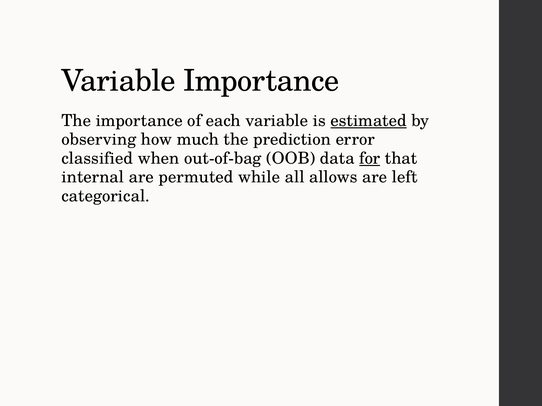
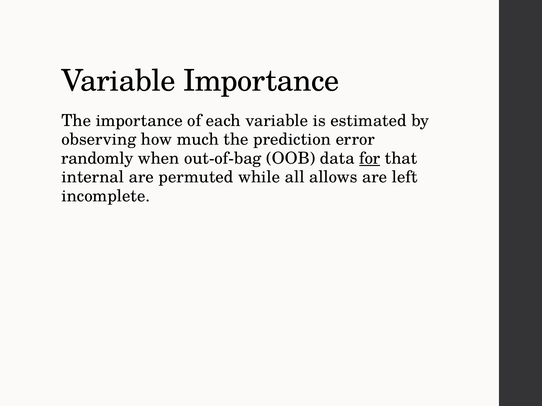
estimated underline: present -> none
classified: classified -> randomly
categorical: categorical -> incomplete
